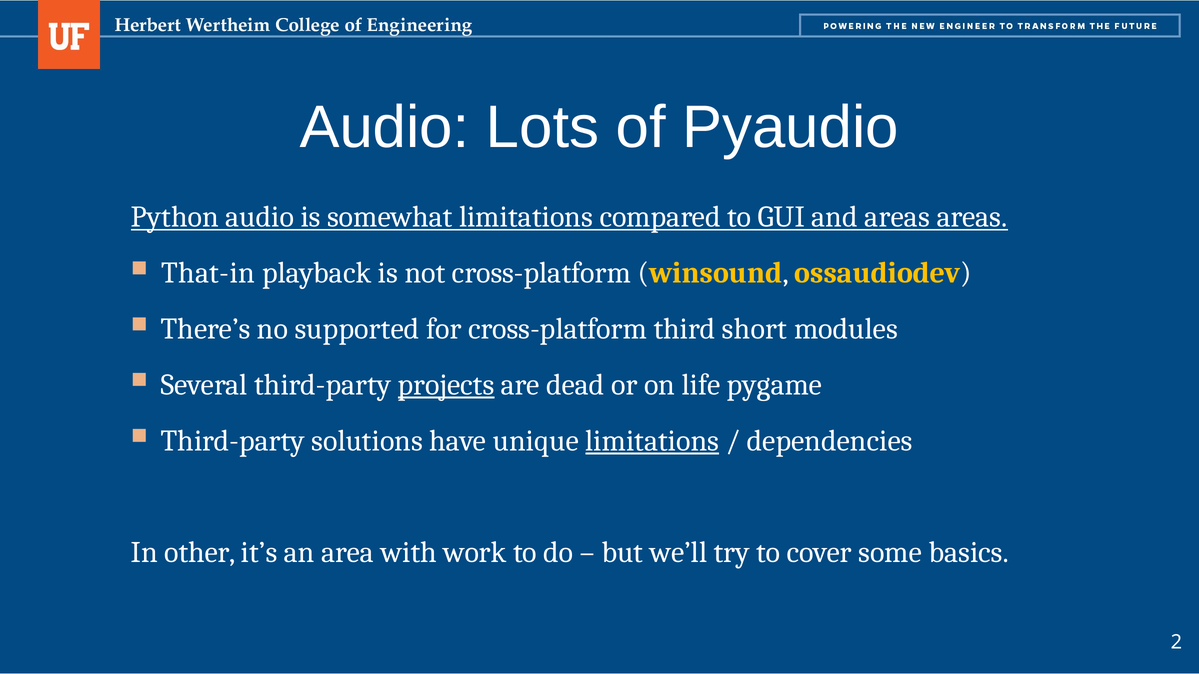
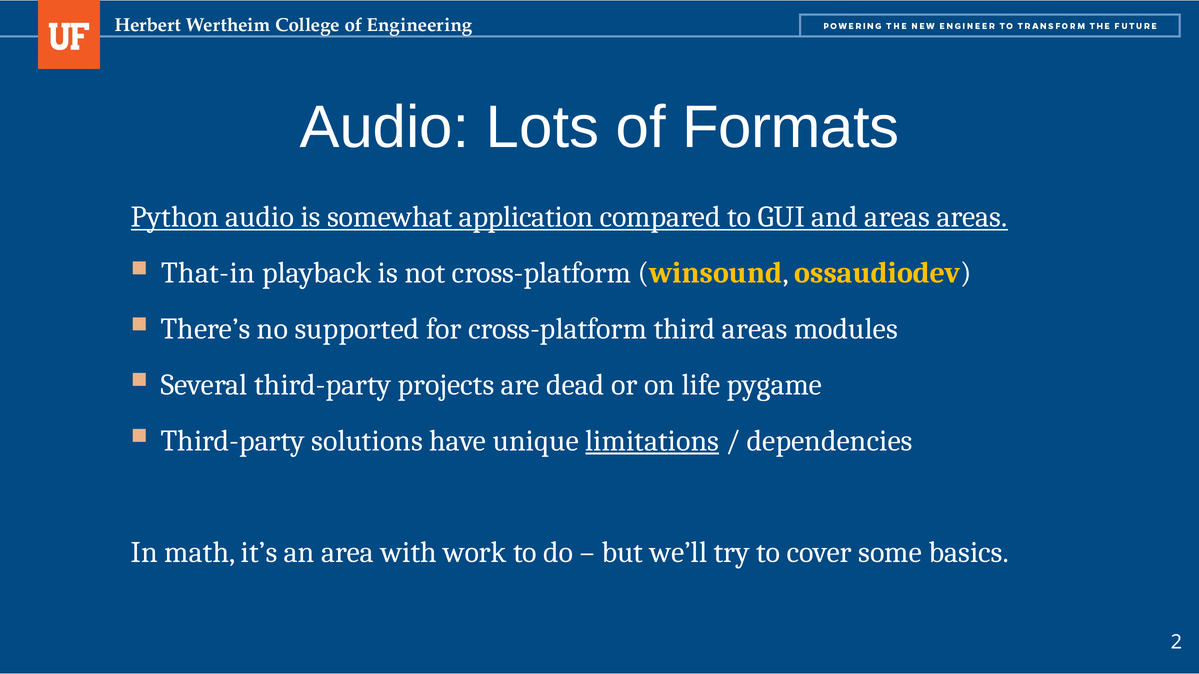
Pyaudio: Pyaudio -> Formats
somewhat limitations: limitations -> application
third short: short -> areas
projects underline: present -> none
other: other -> math
